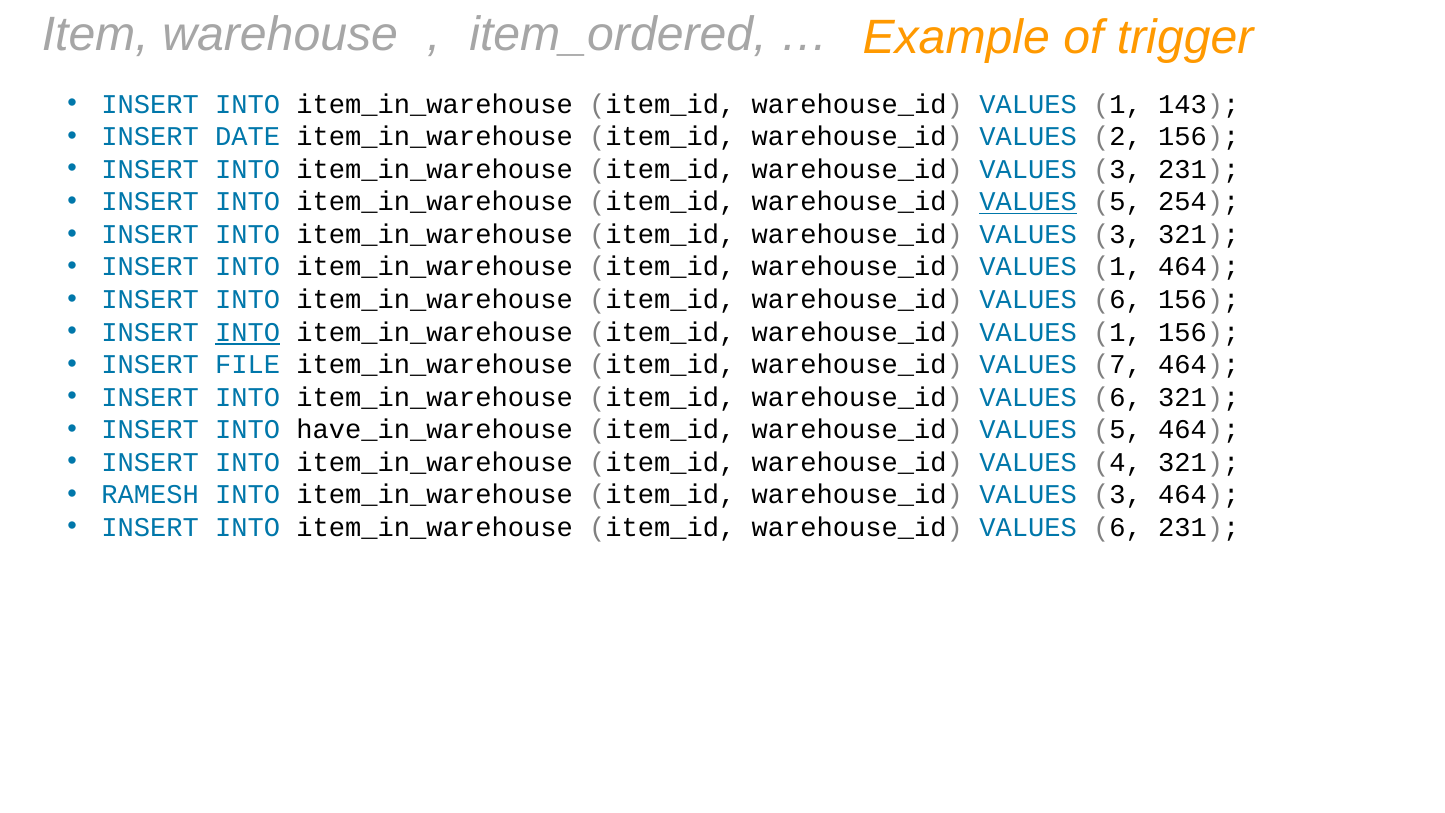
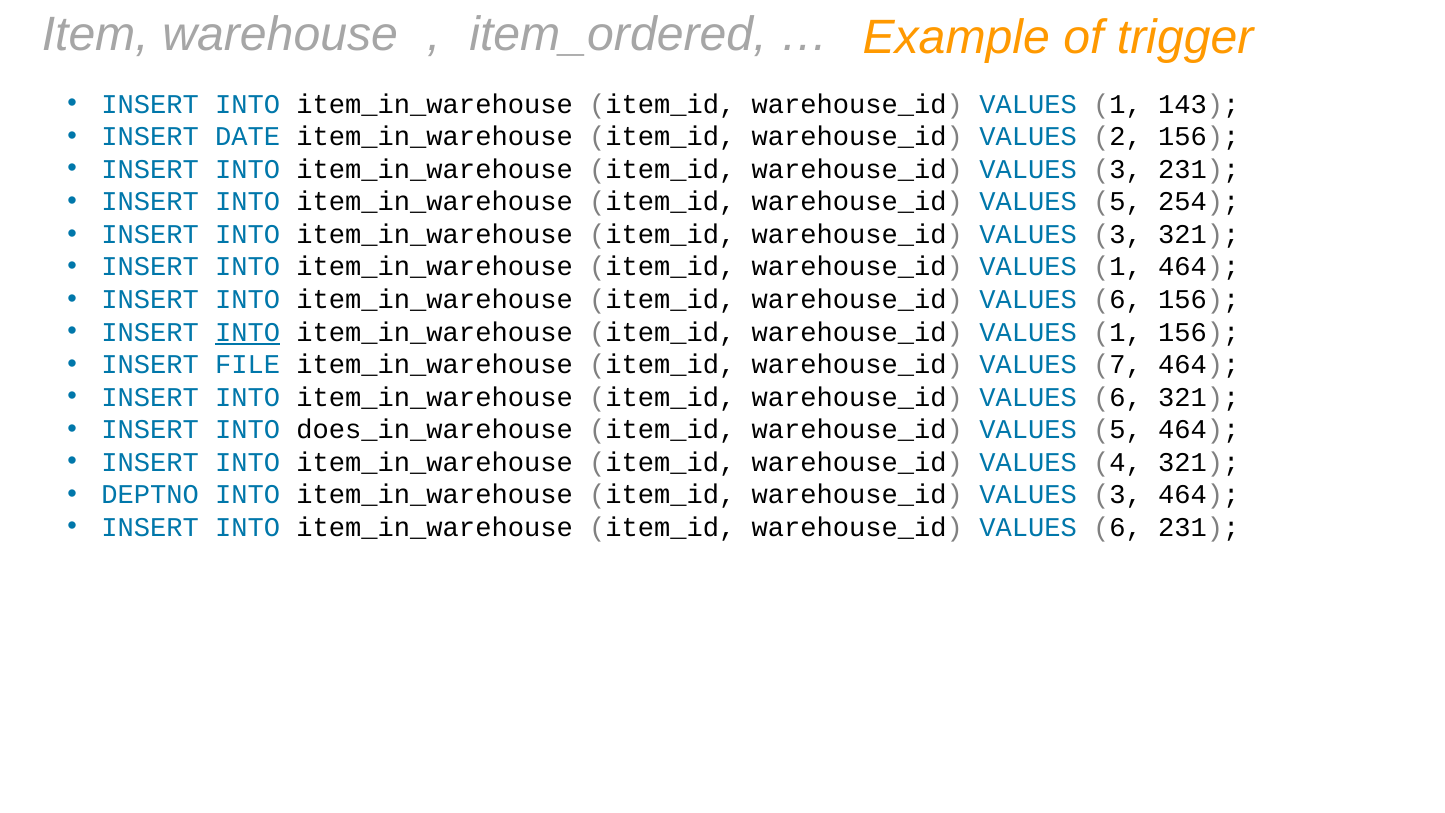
VALUES at (1028, 202) underline: present -> none
have_in_warehouse: have_in_warehouse -> does_in_warehouse
RAMESH: RAMESH -> DEPTNO
